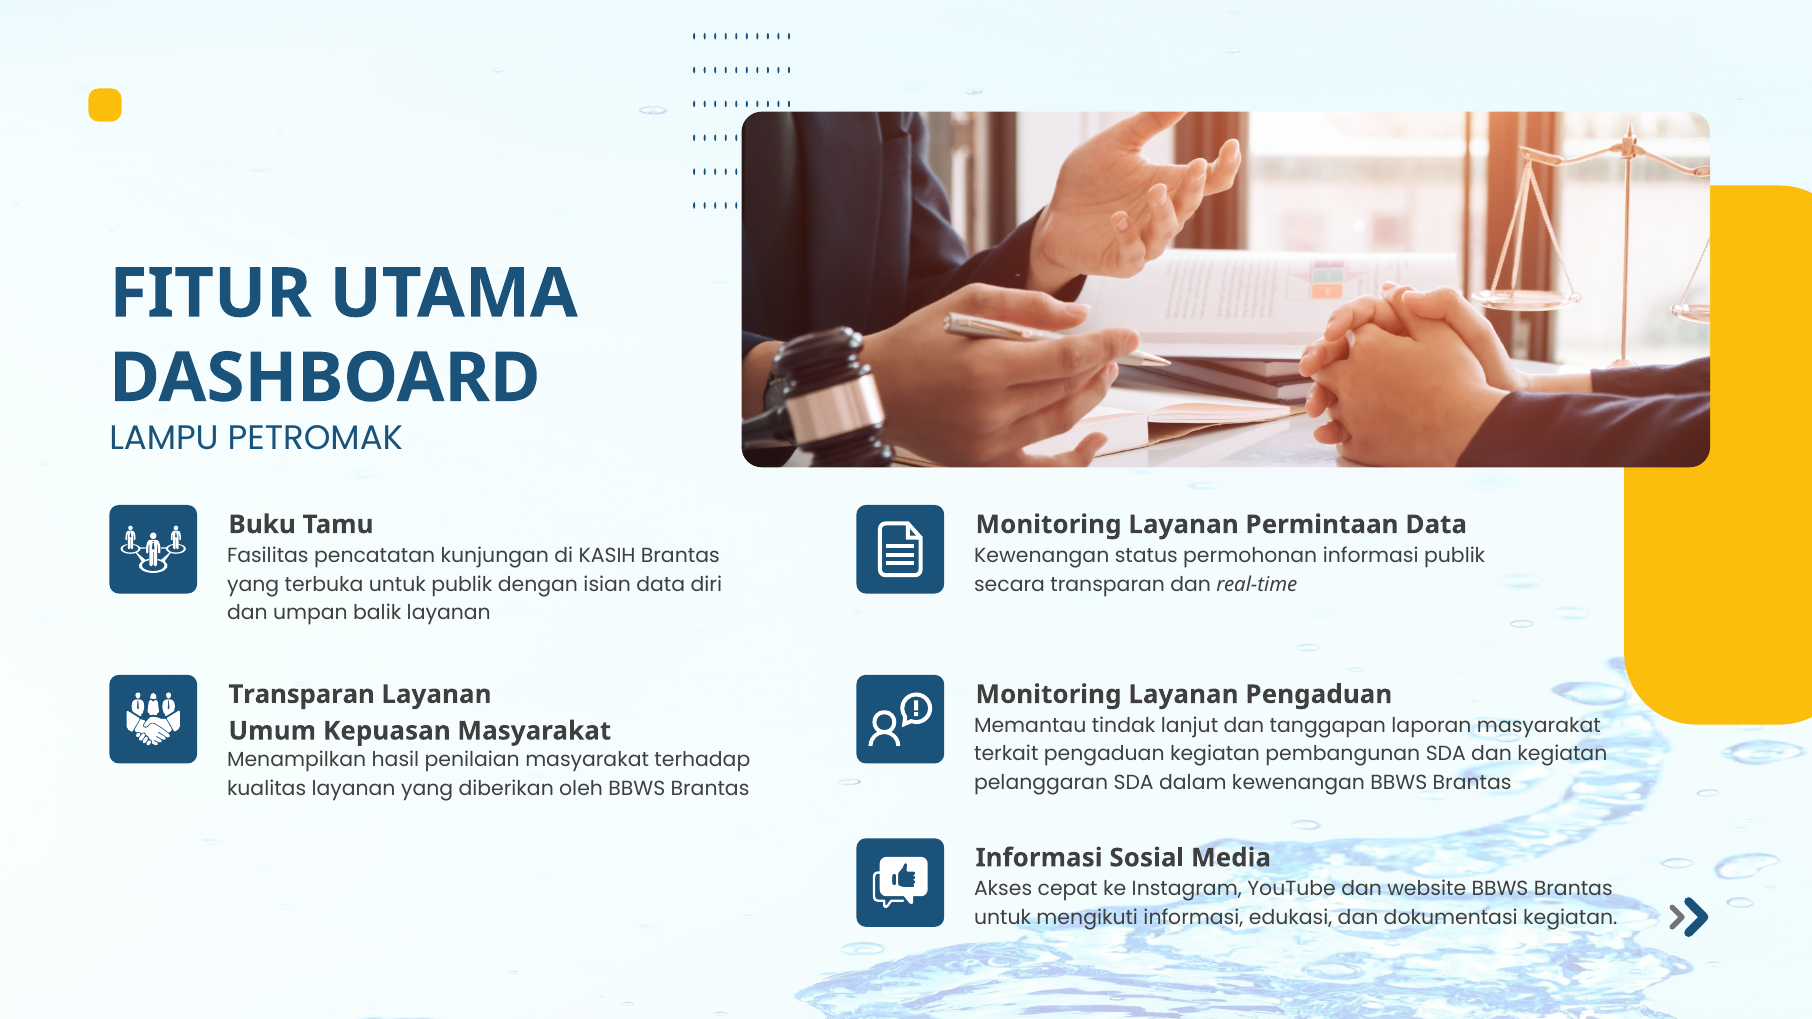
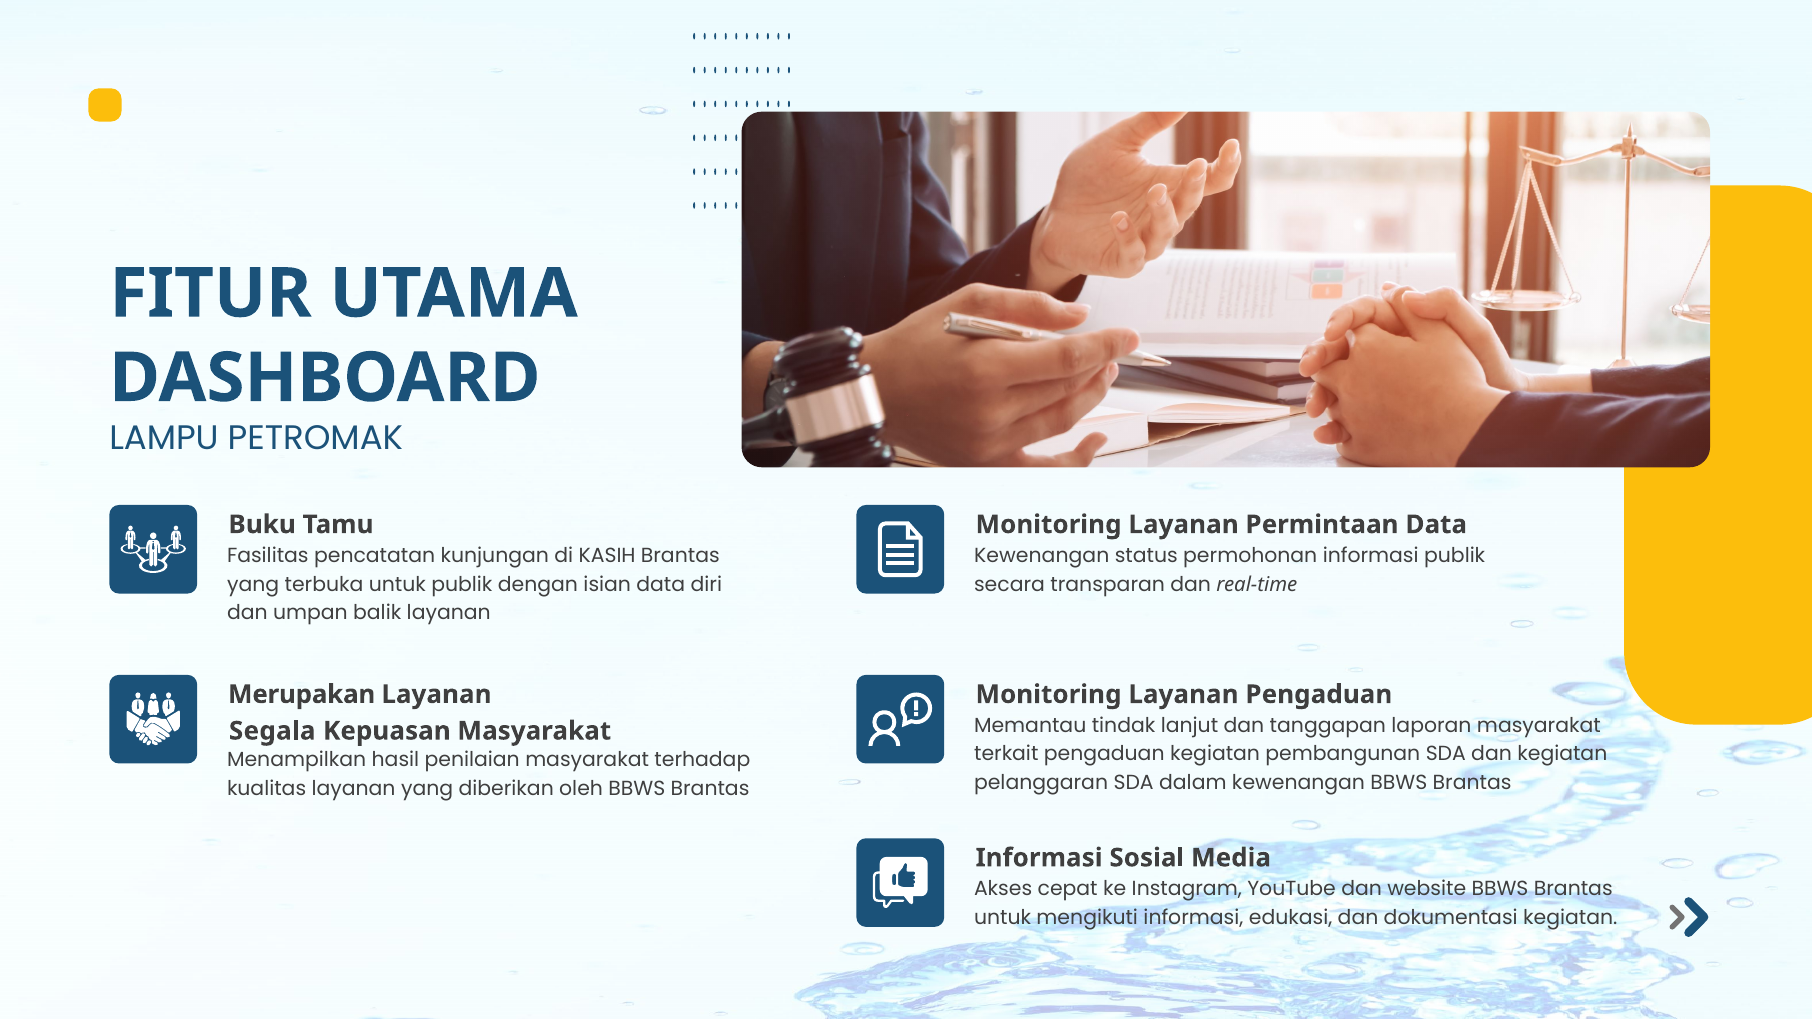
Transparan at (302, 695): Transparan -> Merupakan
Umum: Umum -> Segala
